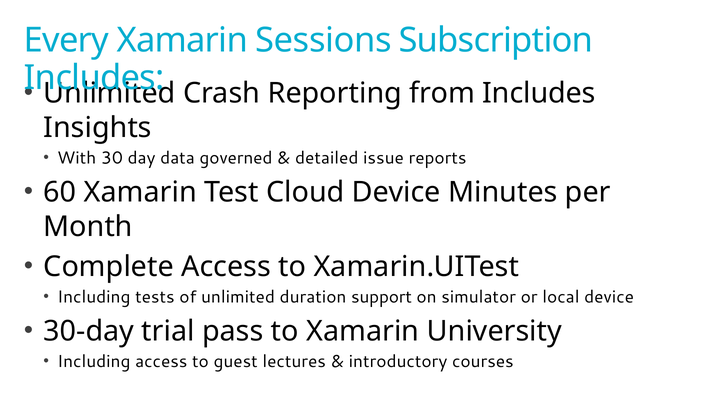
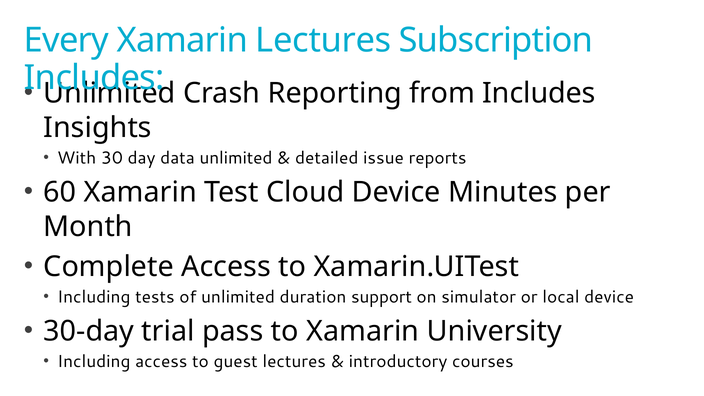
Xamarin Sessions: Sessions -> Lectures
data governed: governed -> unlimited
